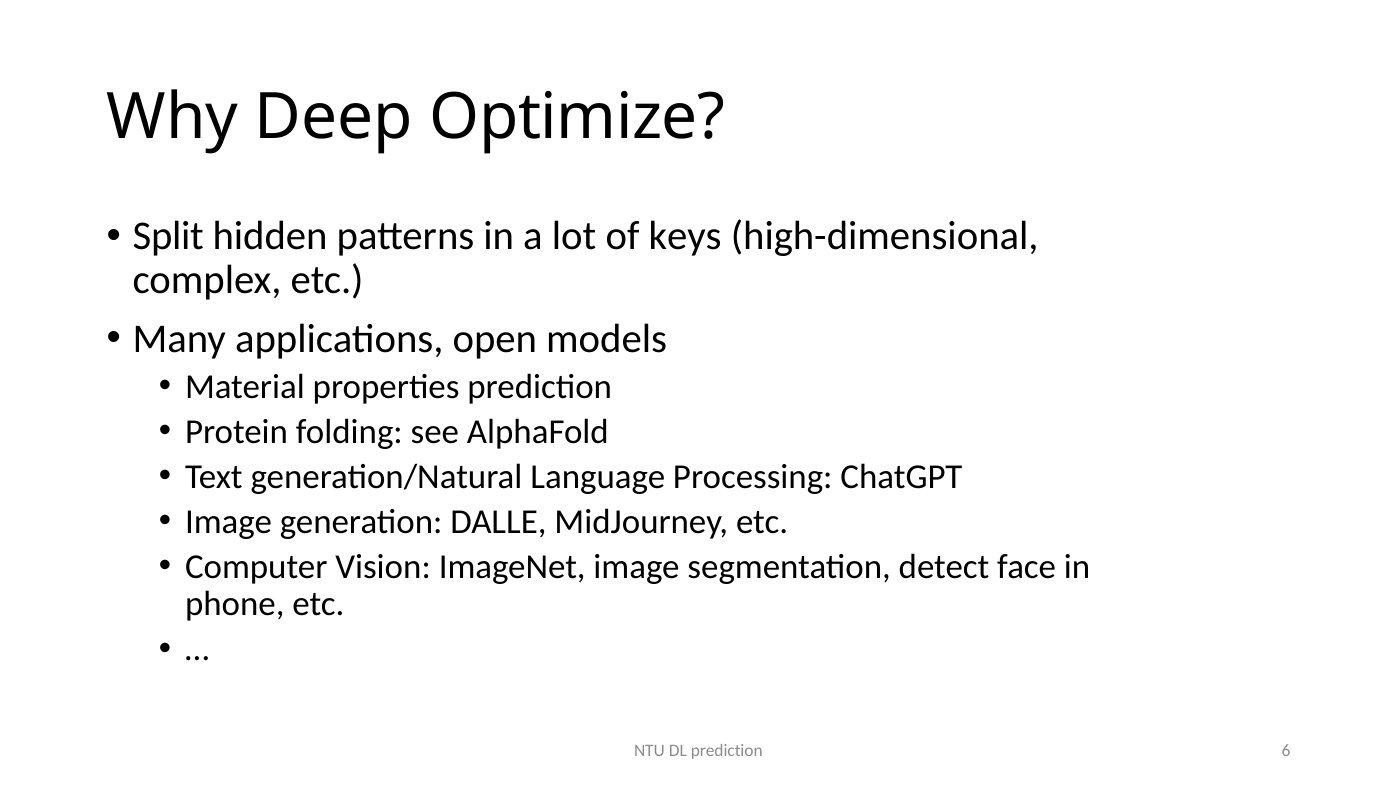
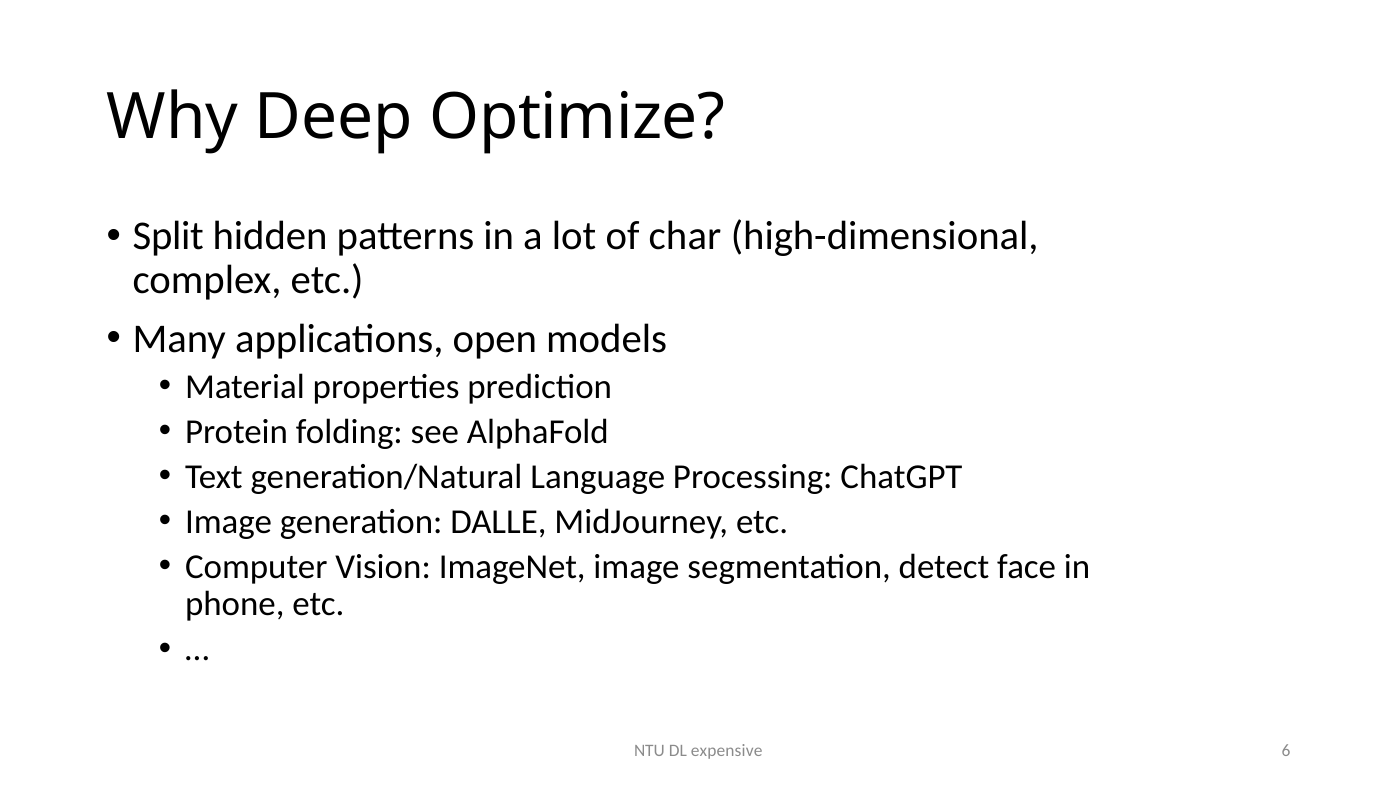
keys: keys -> char
DL prediction: prediction -> expensive
